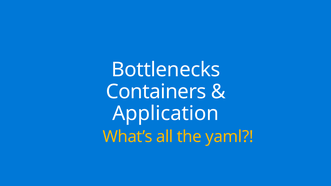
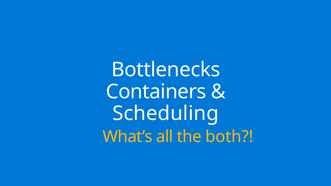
Application: Application -> Scheduling
yaml: yaml -> both
